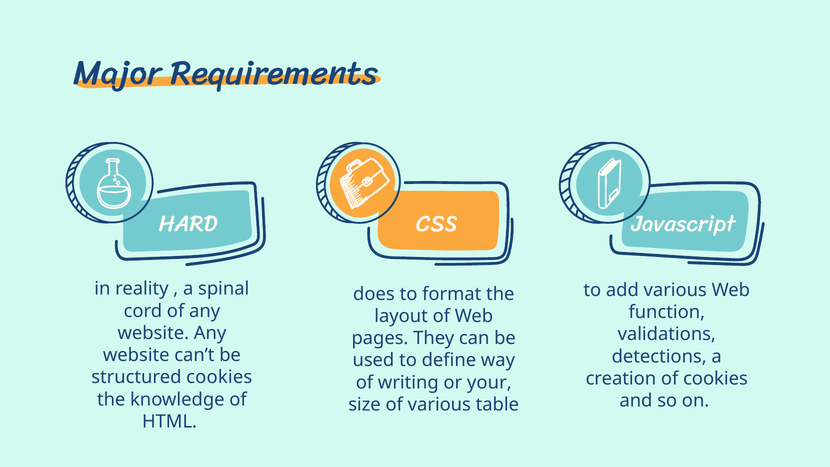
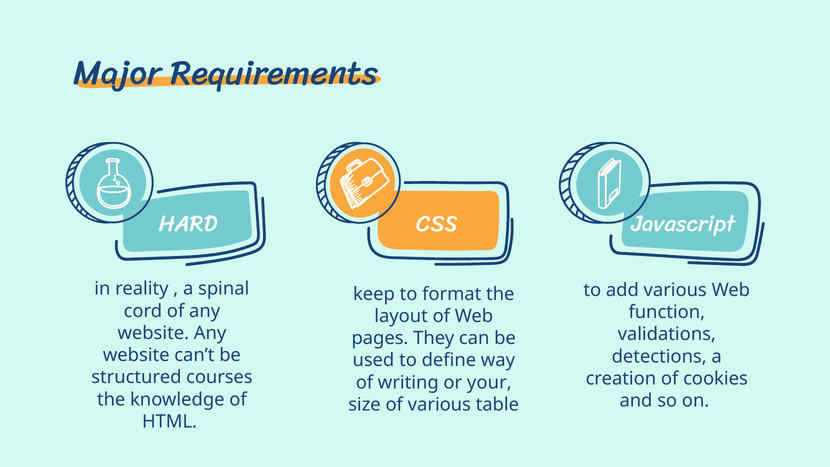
does: does -> keep
structured cookies: cookies -> courses
